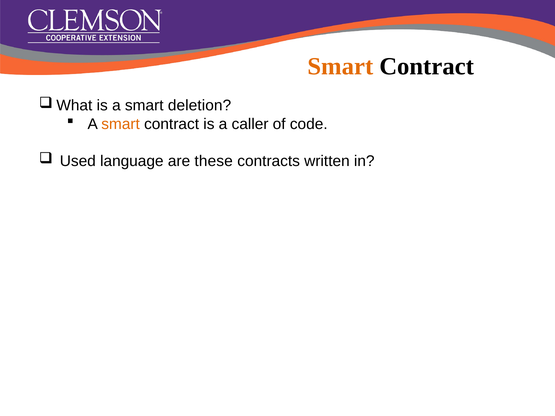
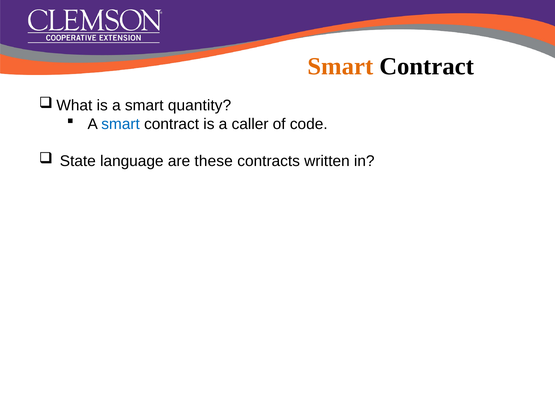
deletion: deletion -> quantity
smart at (121, 124) colour: orange -> blue
Used: Used -> State
